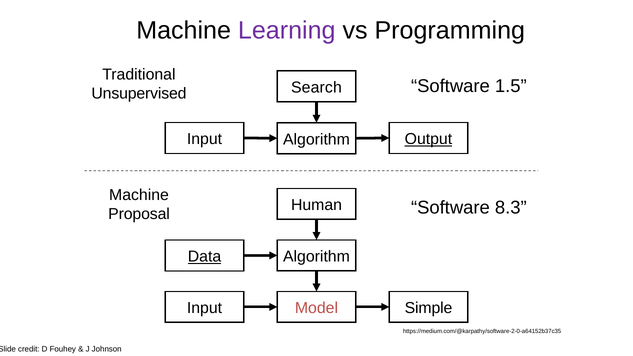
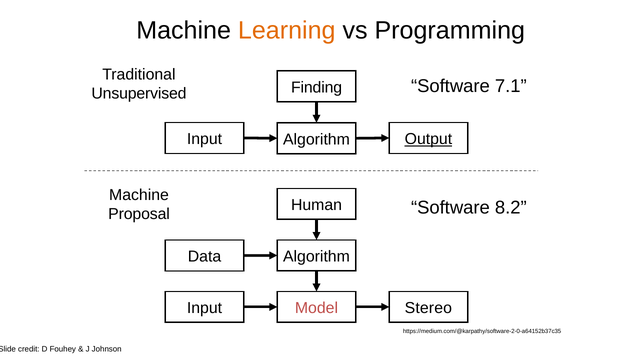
Learning colour: purple -> orange
1.5: 1.5 -> 7.1
Search: Search -> Finding
8.3: 8.3 -> 8.2
Data underline: present -> none
Simple: Simple -> Stereo
